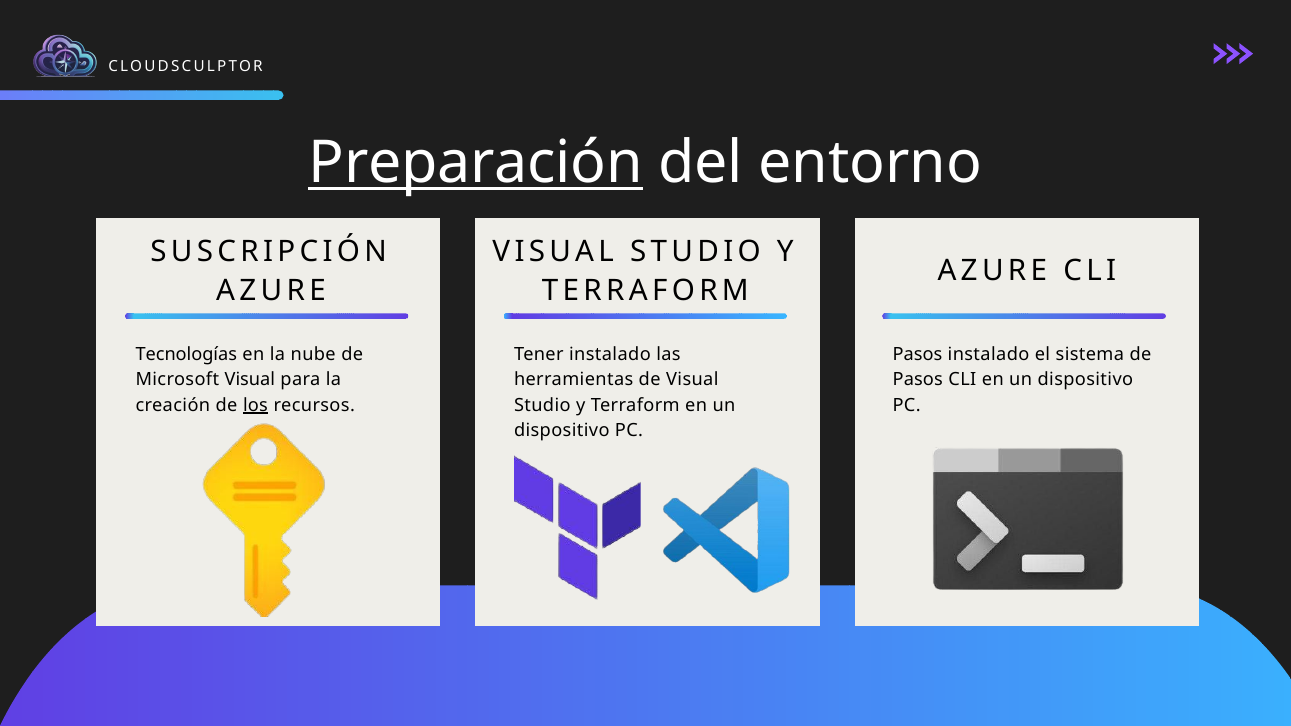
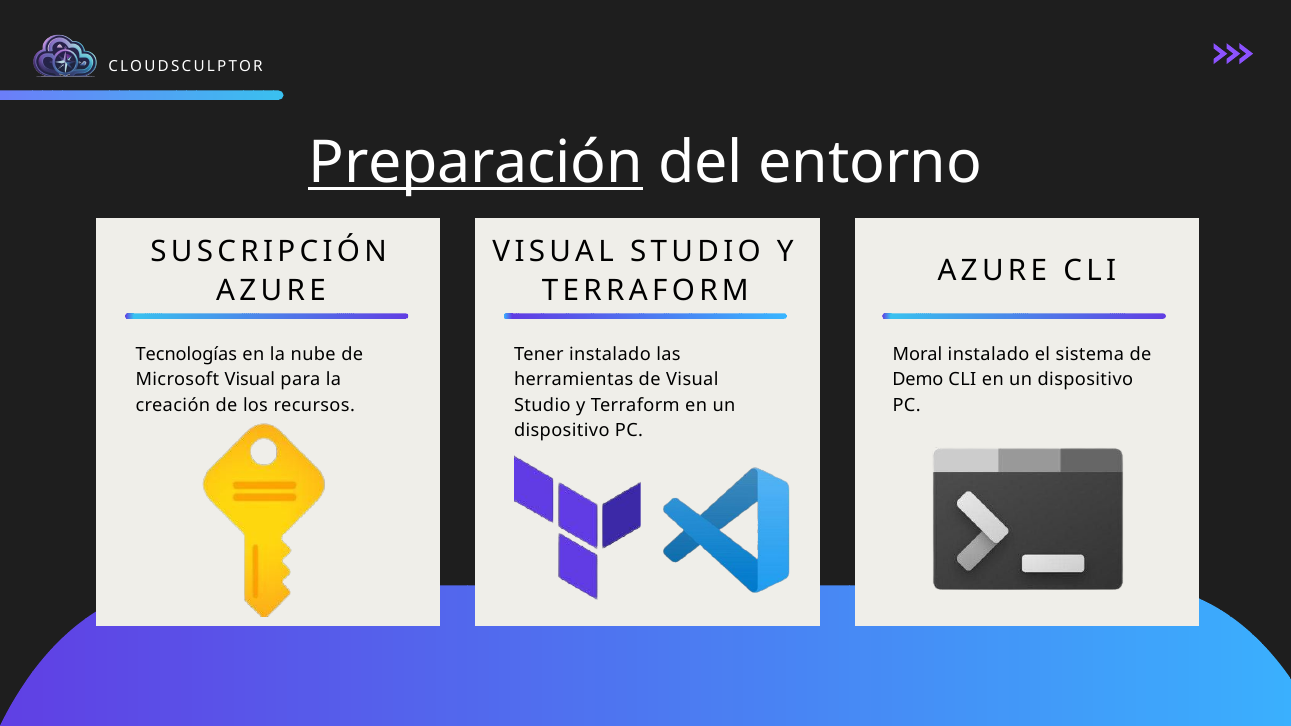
Pasos at (917, 354): Pasos -> Moral
Pasos at (918, 380): Pasos -> Demo
los underline: present -> none
